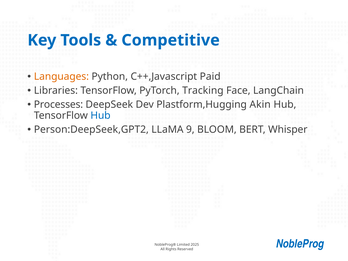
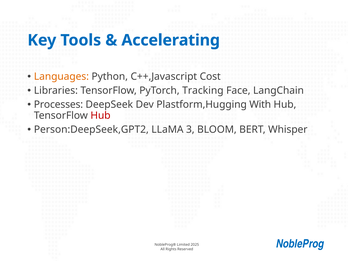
Competitive: Competitive -> Accelerating
Paid: Paid -> Cost
Akin: Akin -> With
Hub at (100, 116) colour: blue -> red
9: 9 -> 3
